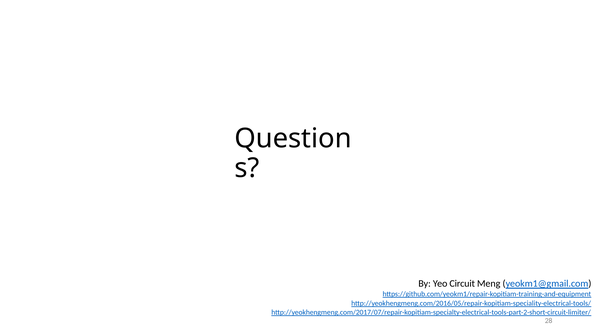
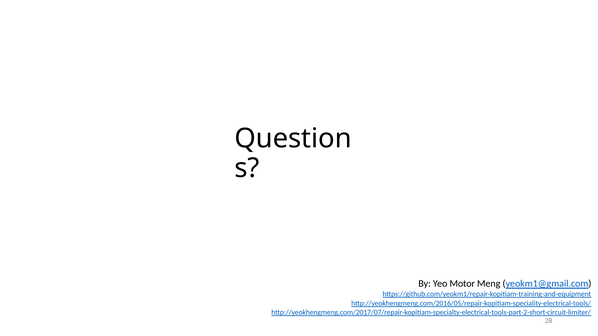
Circuit: Circuit -> Motor
